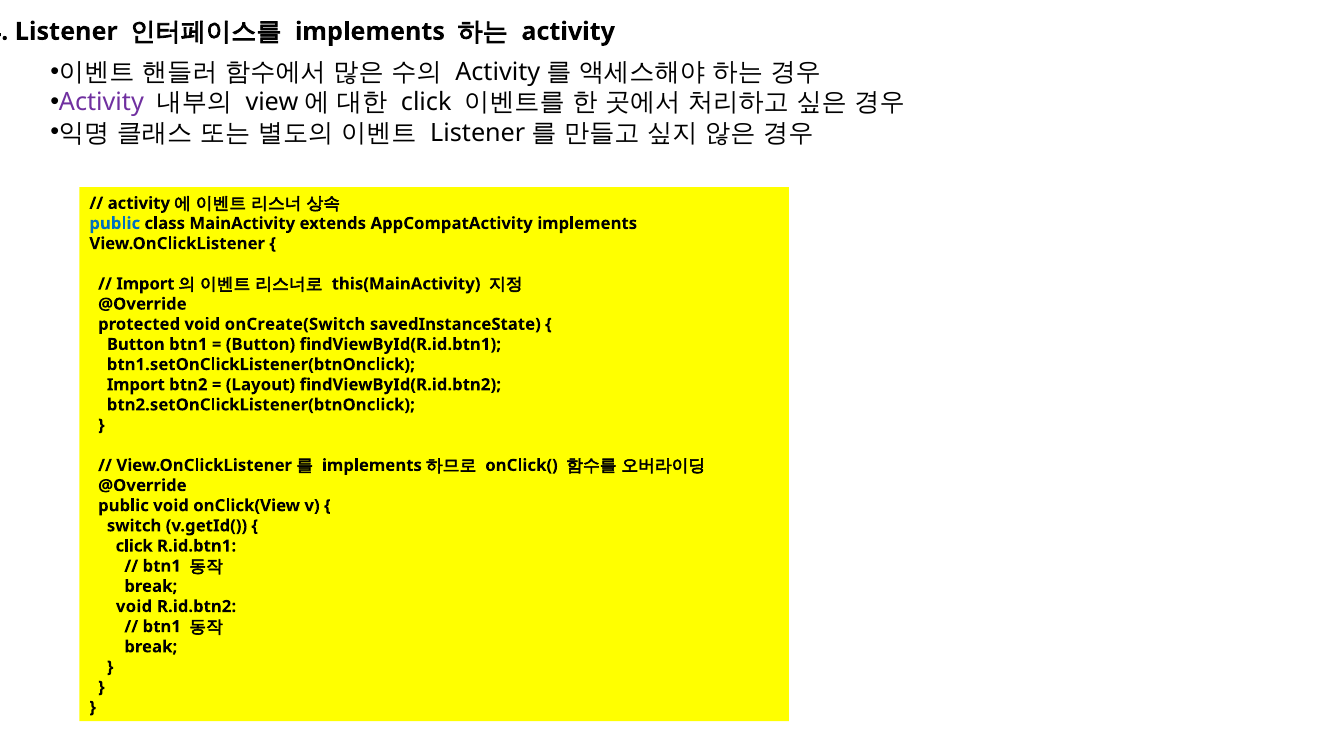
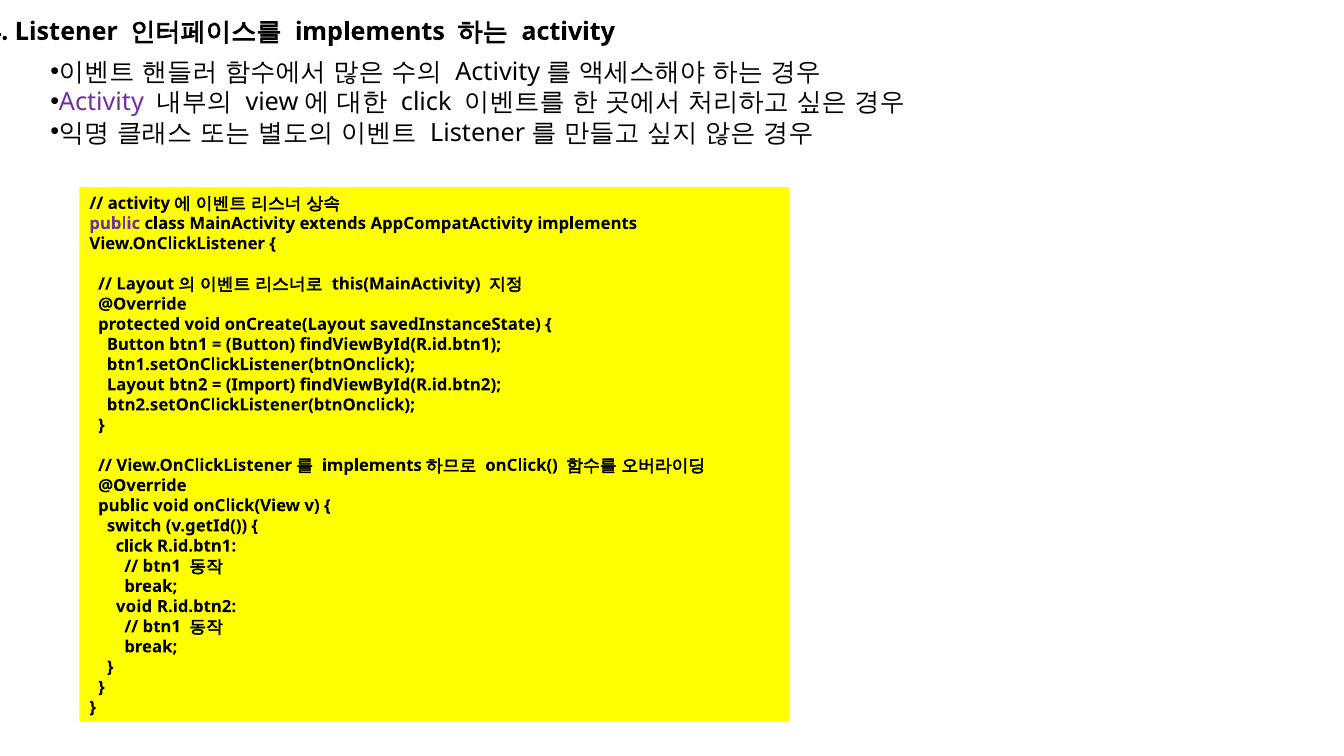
public at (115, 223) colour: blue -> purple
Import at (145, 284): Import -> Layout
onCreate(Switch: onCreate(Switch -> onCreate(Layout
Import at (136, 385): Import -> Layout
Layout: Layout -> Import
